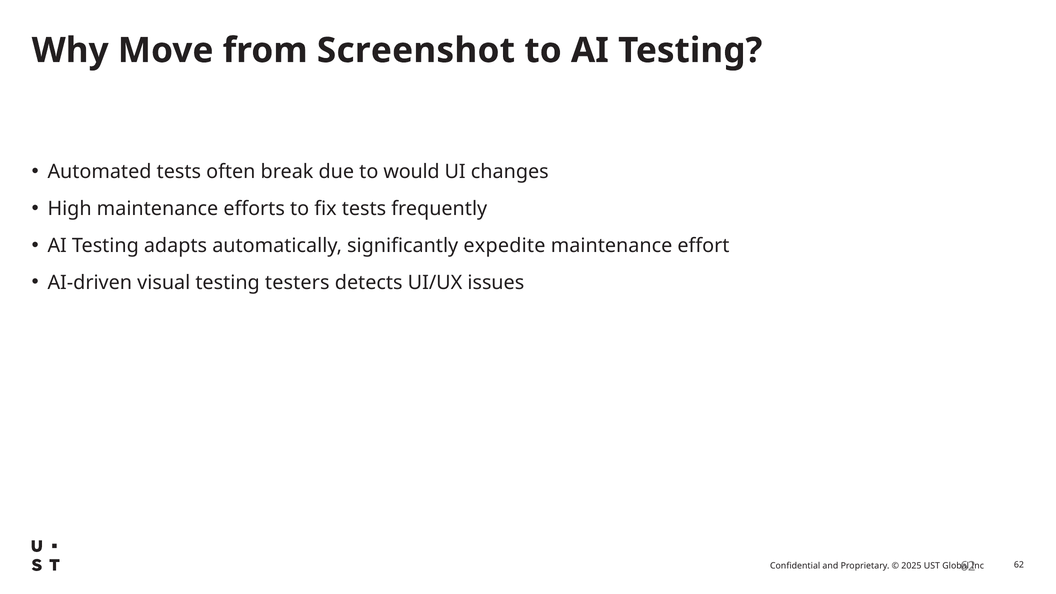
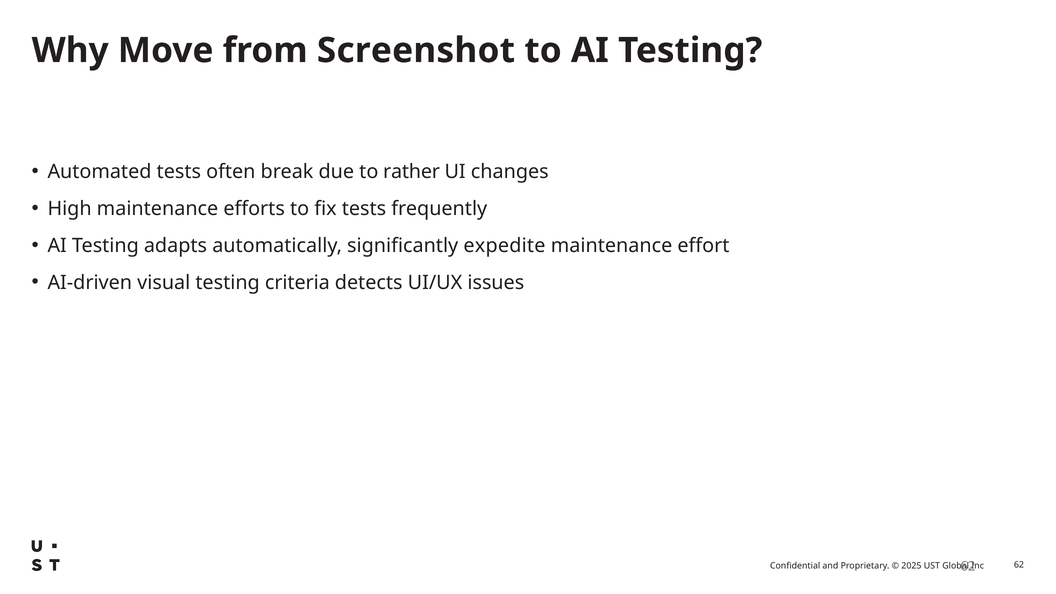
would: would -> rather
testers: testers -> criteria
